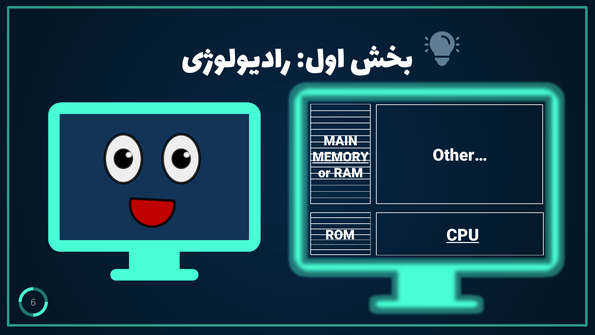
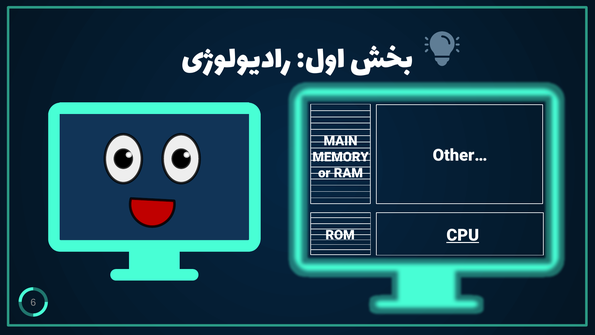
MEMORY underline: present -> none
